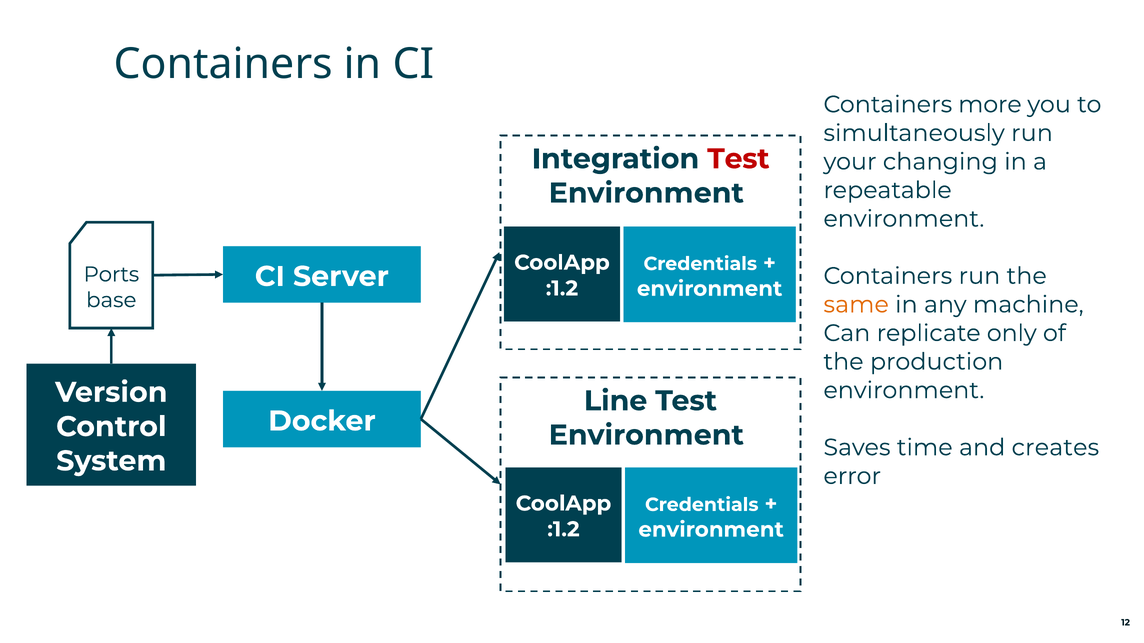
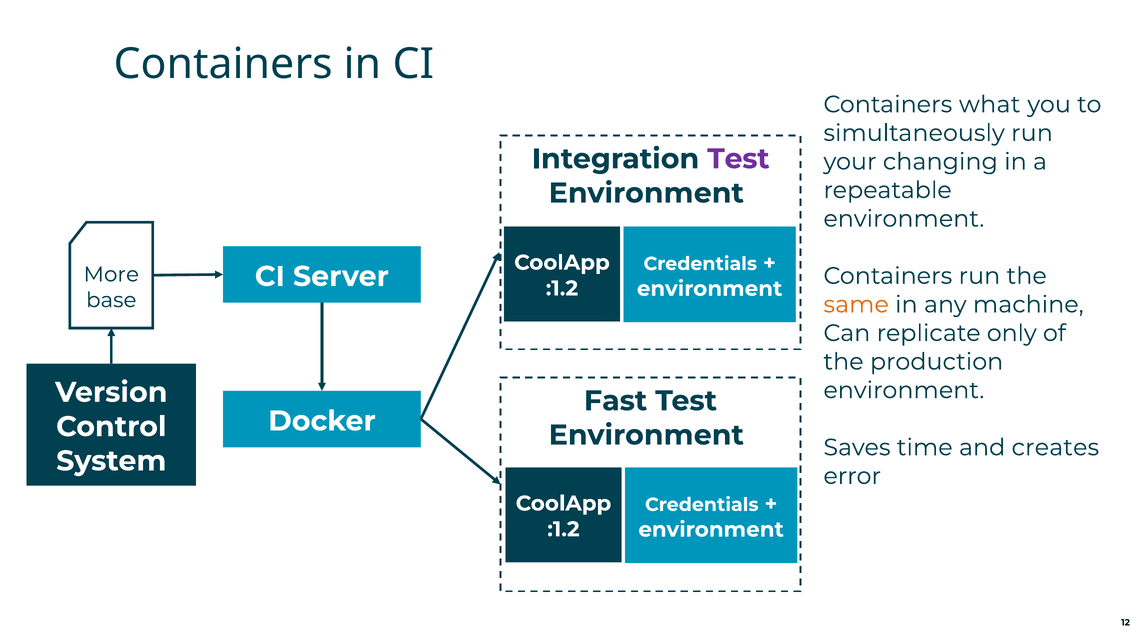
more: more -> what
Test at (738, 159) colour: red -> purple
Ports: Ports -> More
Line: Line -> Fast
